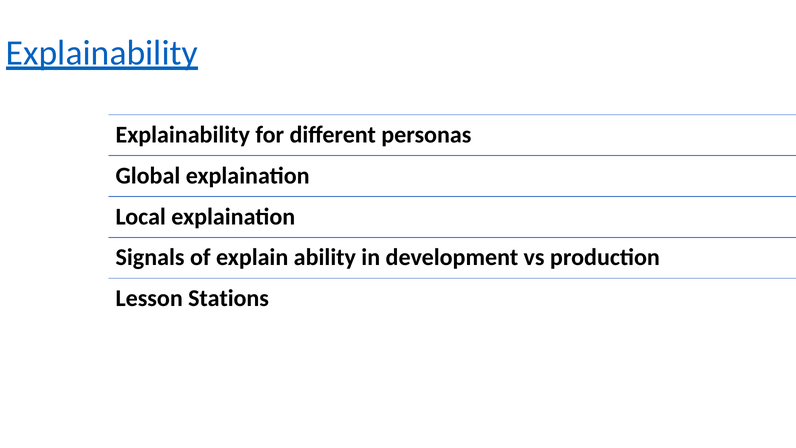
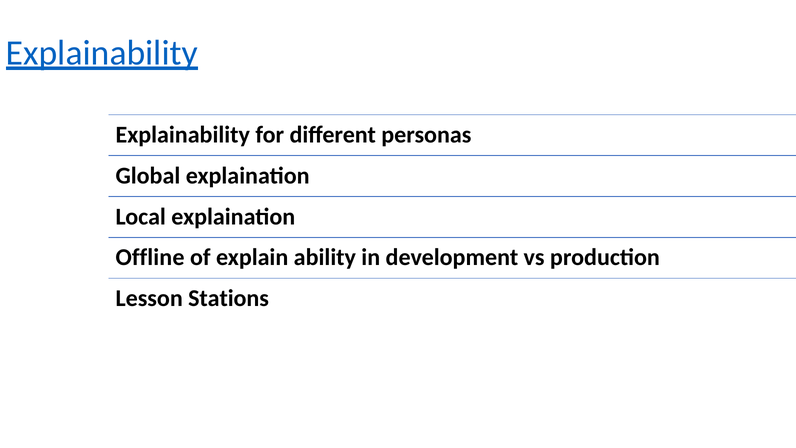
Signals: Signals -> Offline
